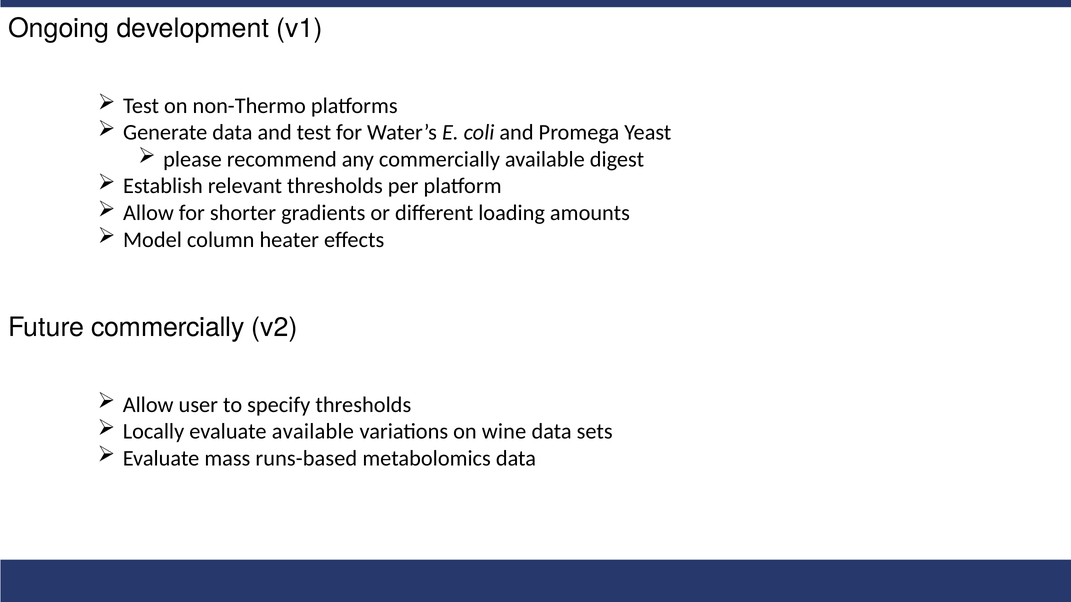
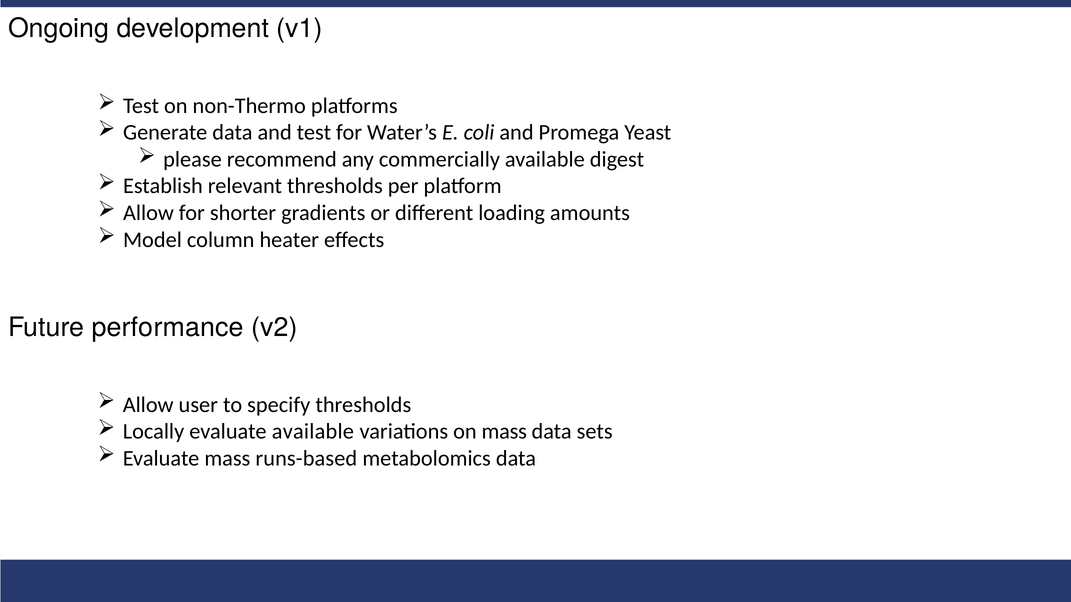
Future commercially: commercially -> performance
on wine: wine -> mass
